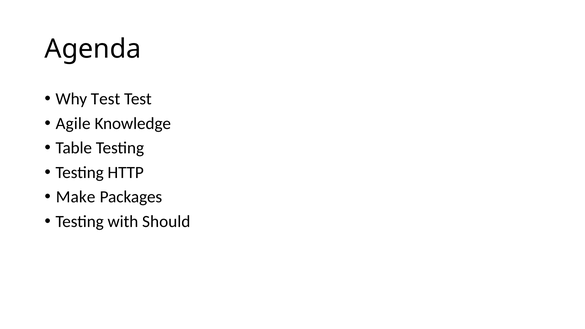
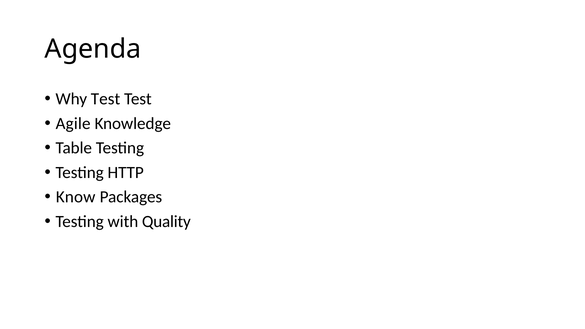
Make: Make -> Know
Should: Should -> Quality
